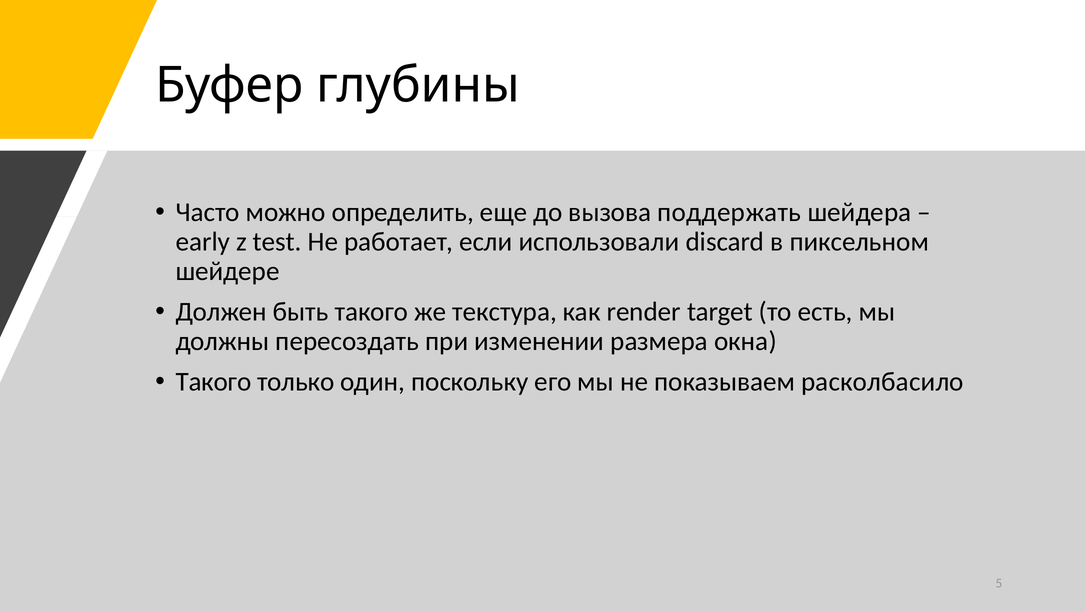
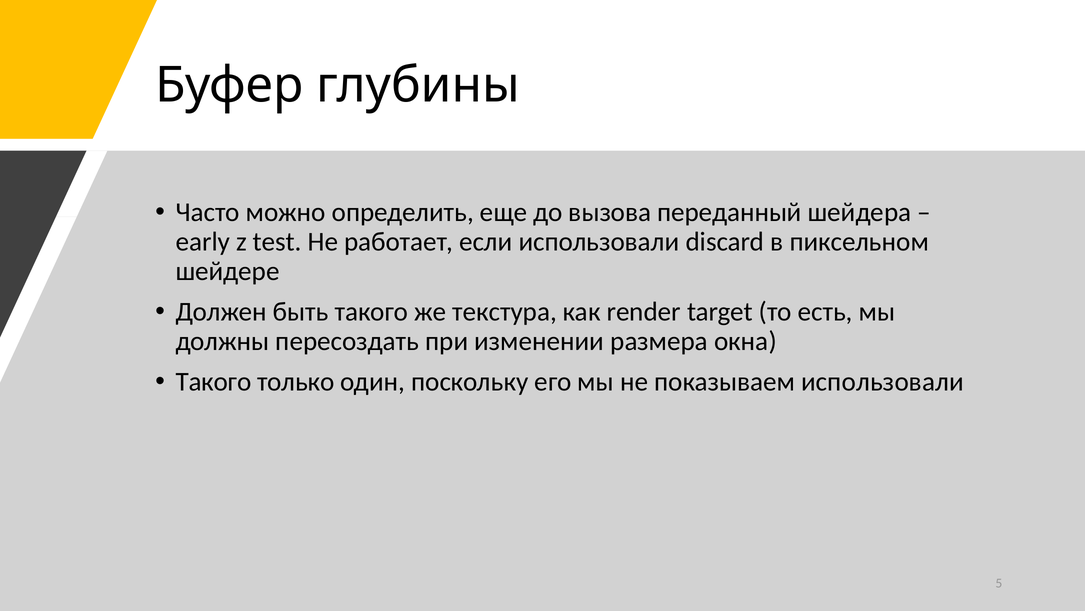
поддержать: поддержать -> переданный
показываем расколбасило: расколбасило -> использовали
